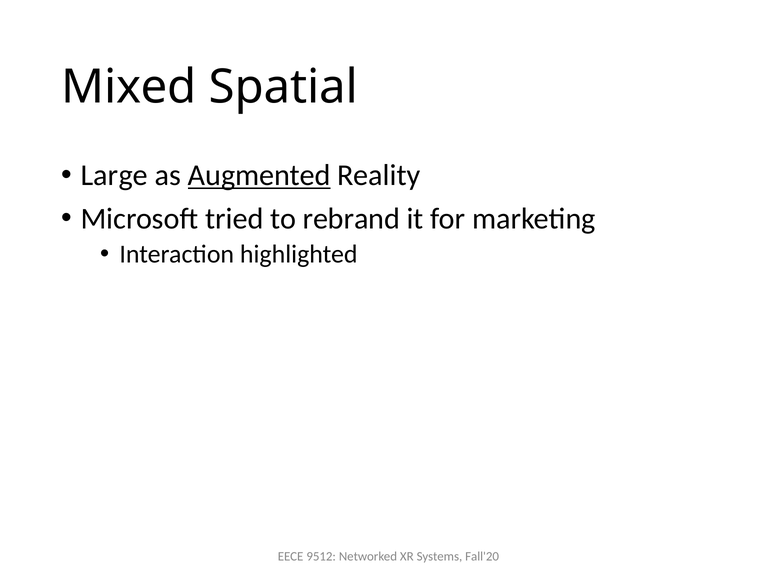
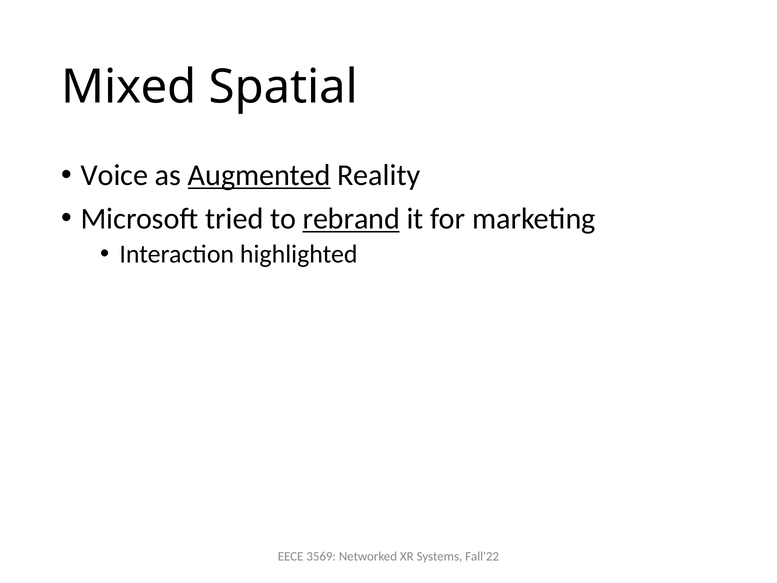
Large: Large -> Voice
rebrand underline: none -> present
9512: 9512 -> 3569
Fall'20: Fall'20 -> Fall'22
